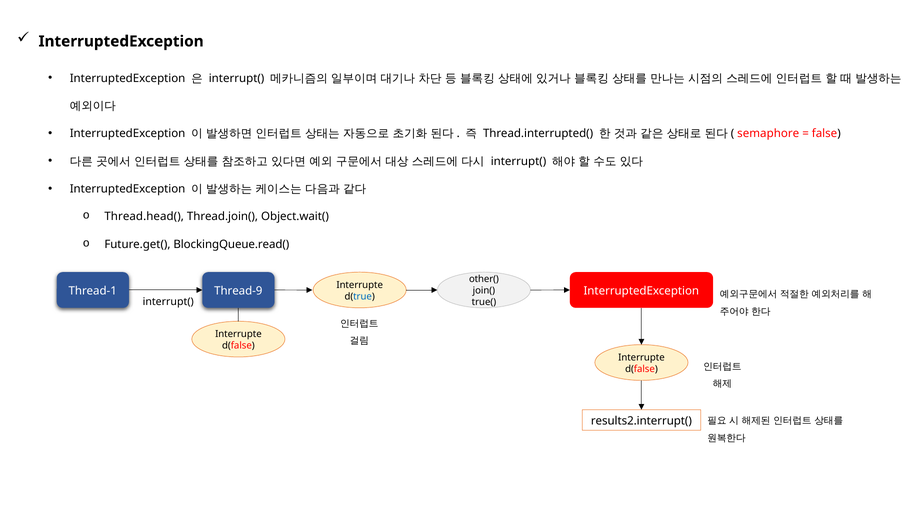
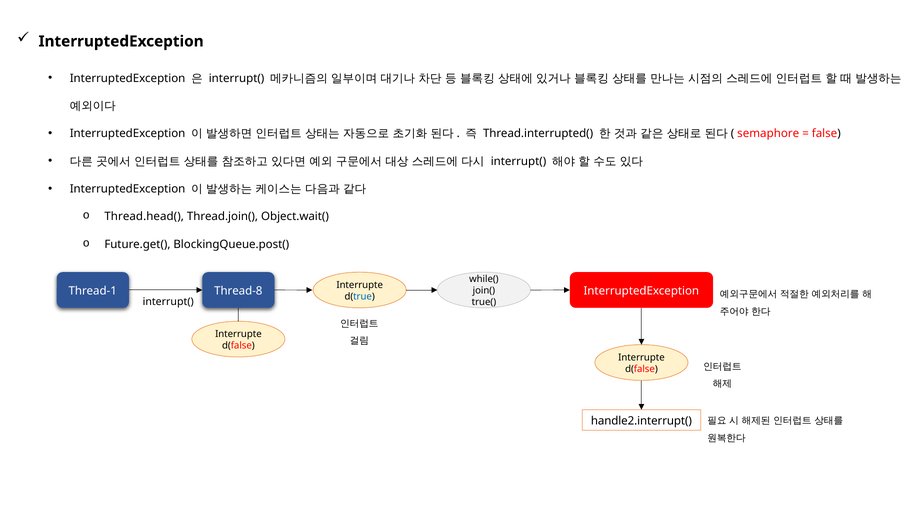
BlockingQueue.read(: BlockingQueue.read( -> BlockingQueue.post(
other(: other( -> while(
Thread-9: Thread-9 -> Thread-8
results2.interrupt(: results2.interrupt( -> handle2.interrupt(
